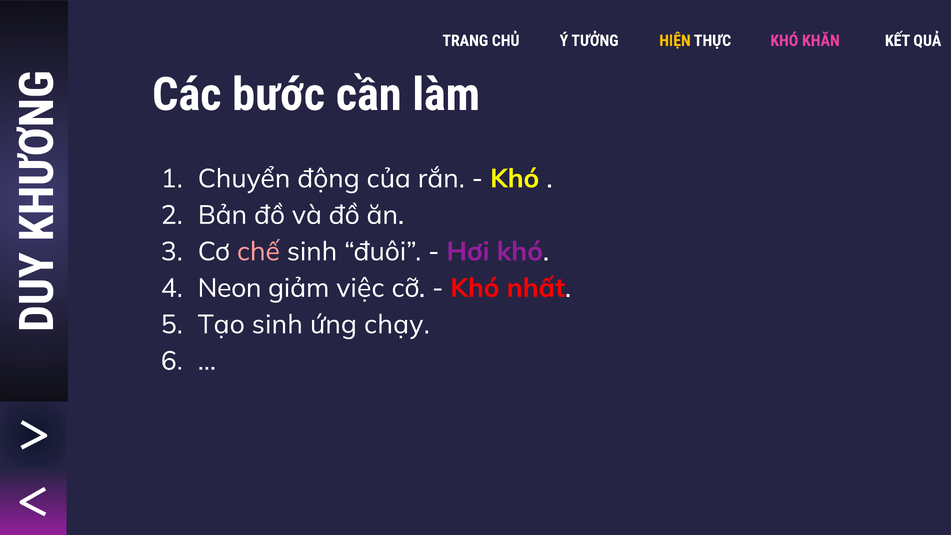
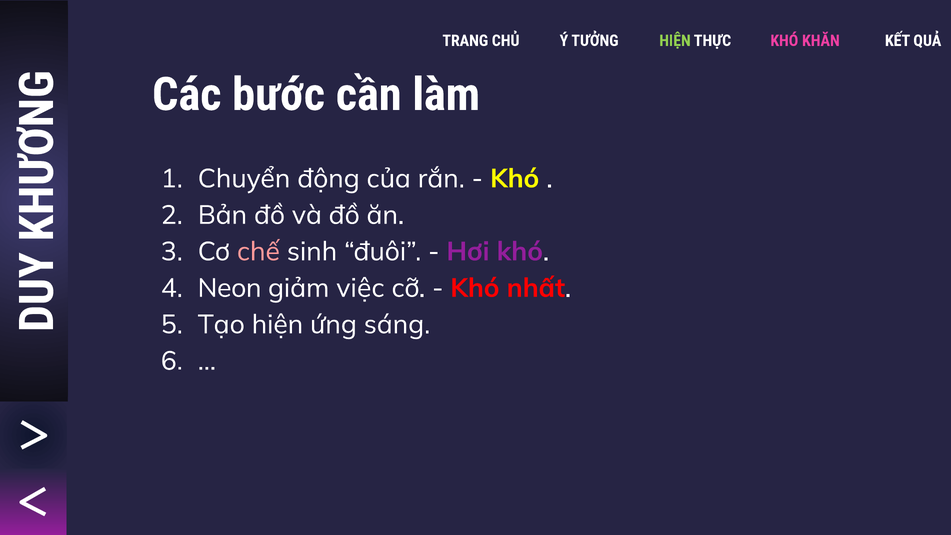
HIỆN at (675, 41) colour: yellow -> light green
Tạo sinh: sinh -> hiện
chạy: chạy -> sáng
